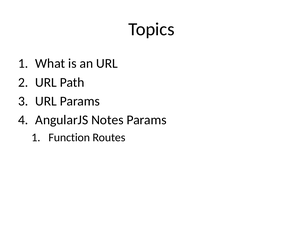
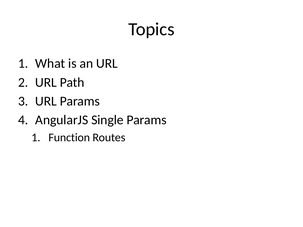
Notes: Notes -> Single
